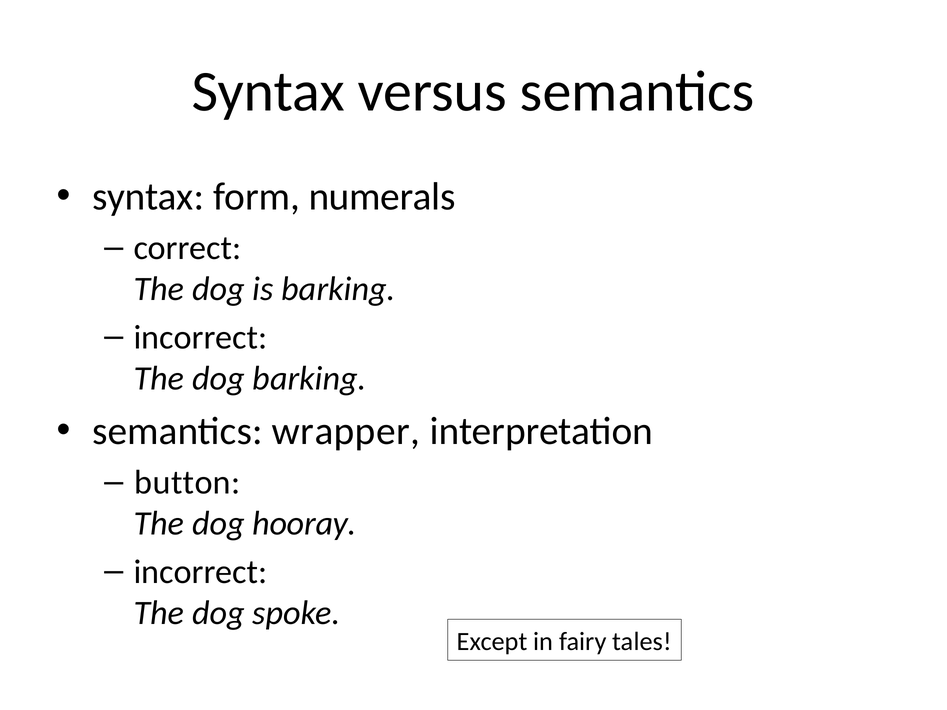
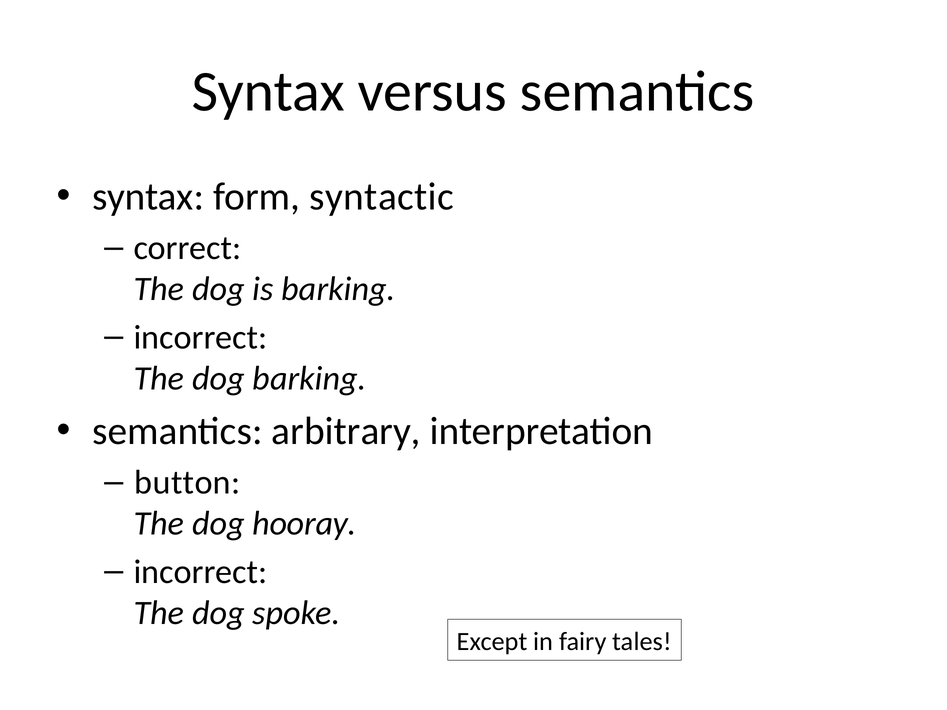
numerals: numerals -> syntactic
wrapper: wrapper -> arbitrary
